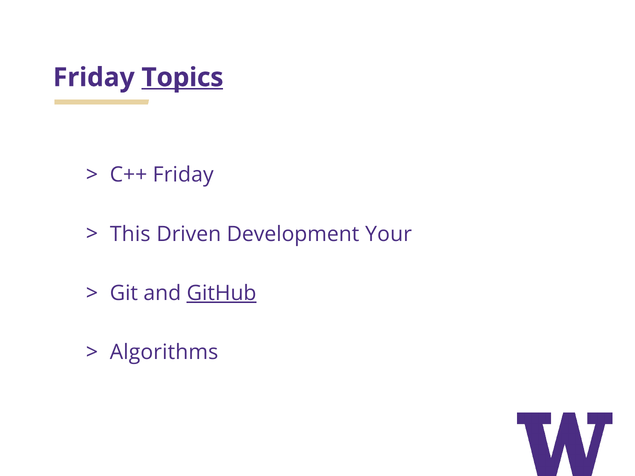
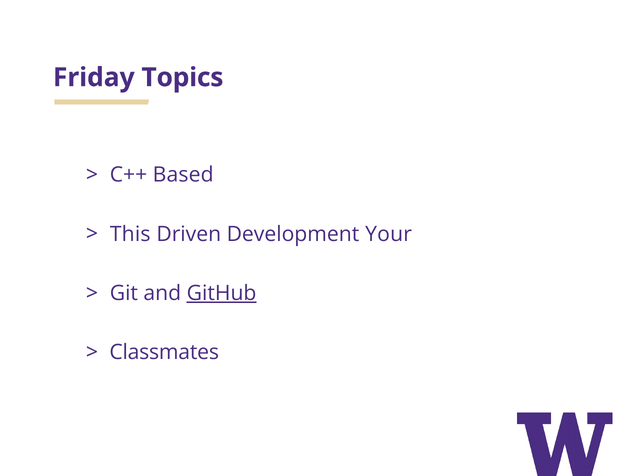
Topics underline: present -> none
C++ Friday: Friday -> Based
Algorithms: Algorithms -> Classmates
